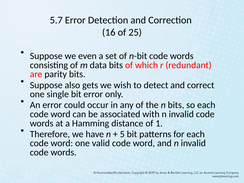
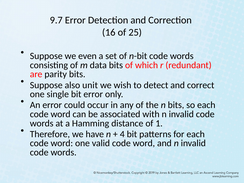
5.7: 5.7 -> 9.7
gets: gets -> unit
5: 5 -> 4
